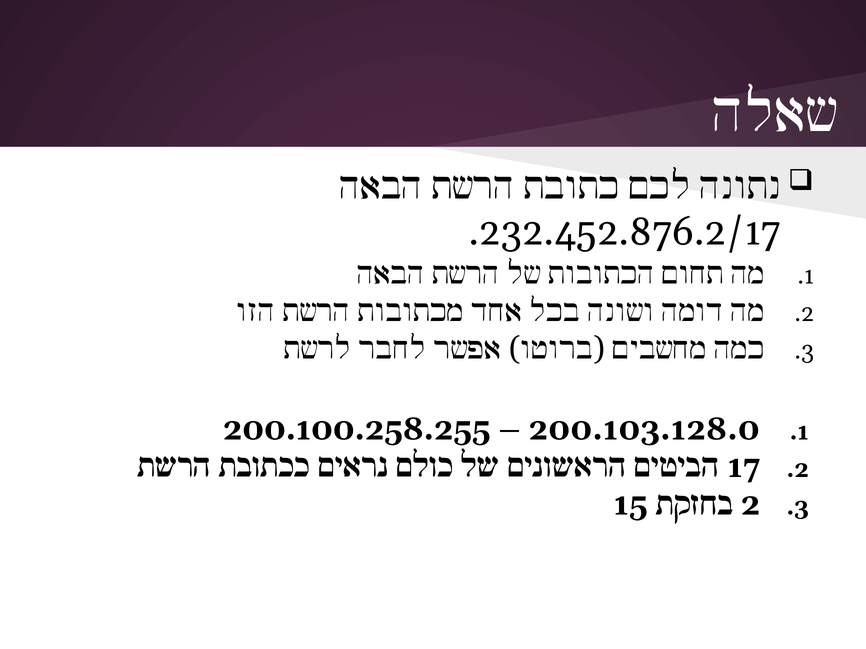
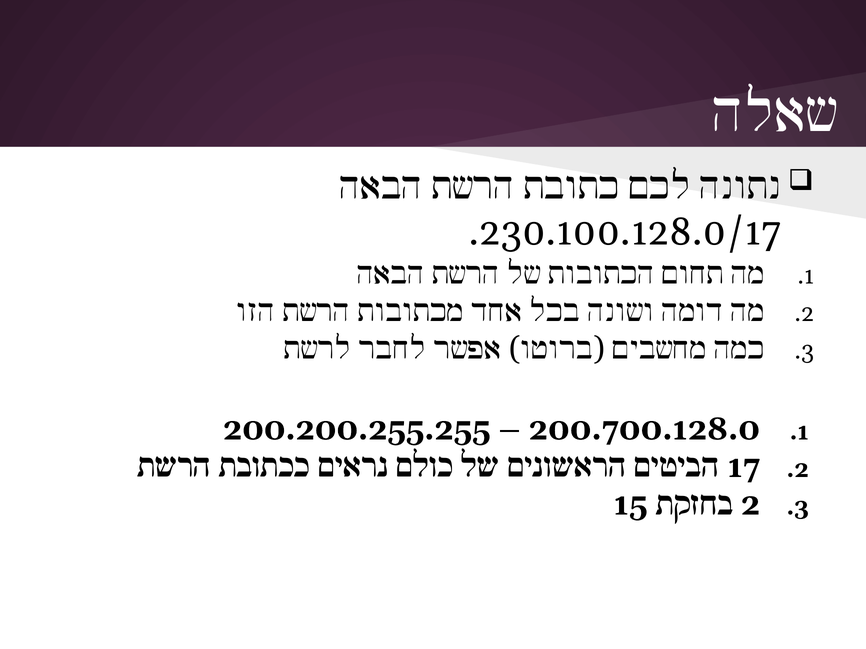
232.452.876.2/17: 232.452.876.2/17 -> 230.100.128.0/17
200.100.258.255: 200.100.258.255 -> 200.200.255.255
200.103.128.0: 200.103.128.0 -> 200.700.128.0
